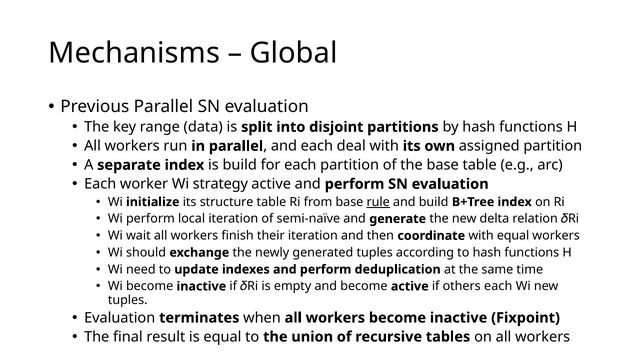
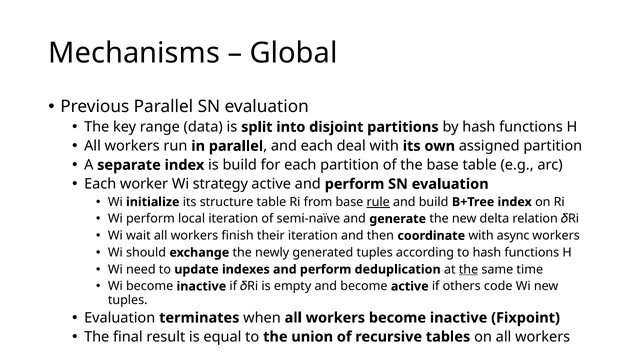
with equal: equal -> async
the at (469, 270) underline: none -> present
others each: each -> code
